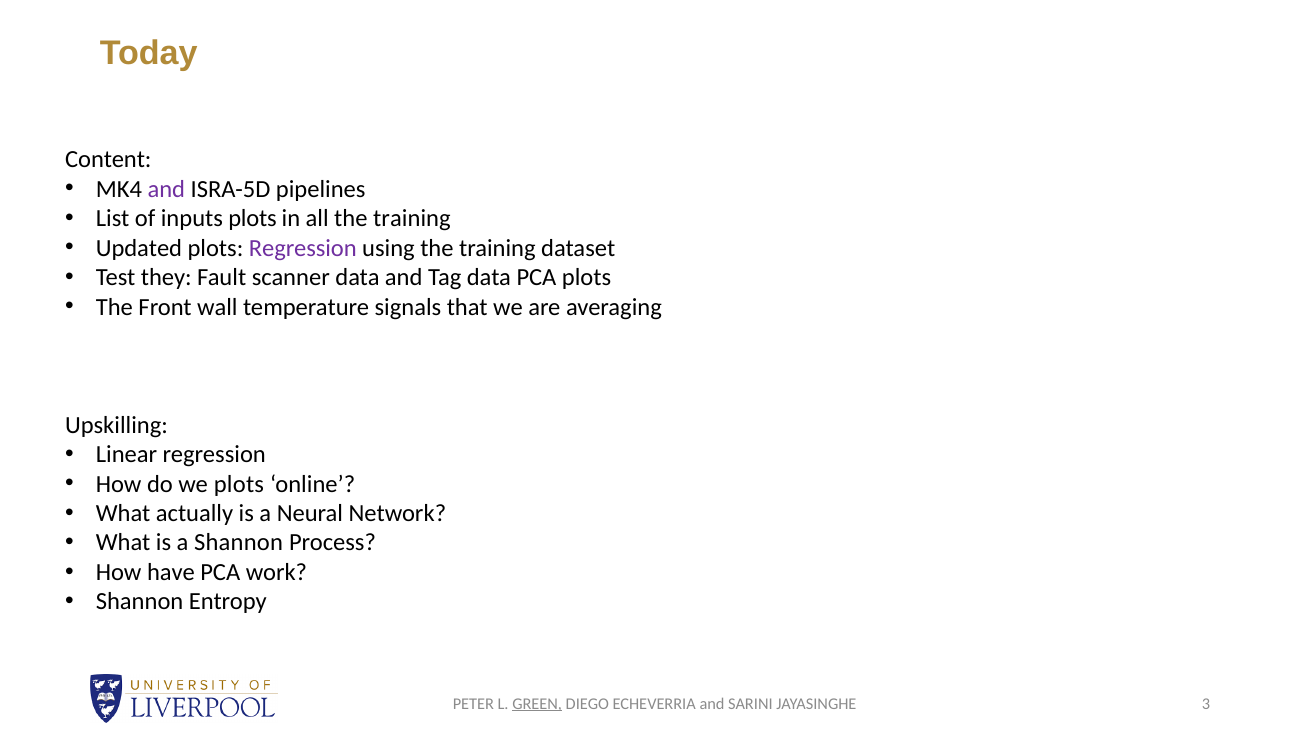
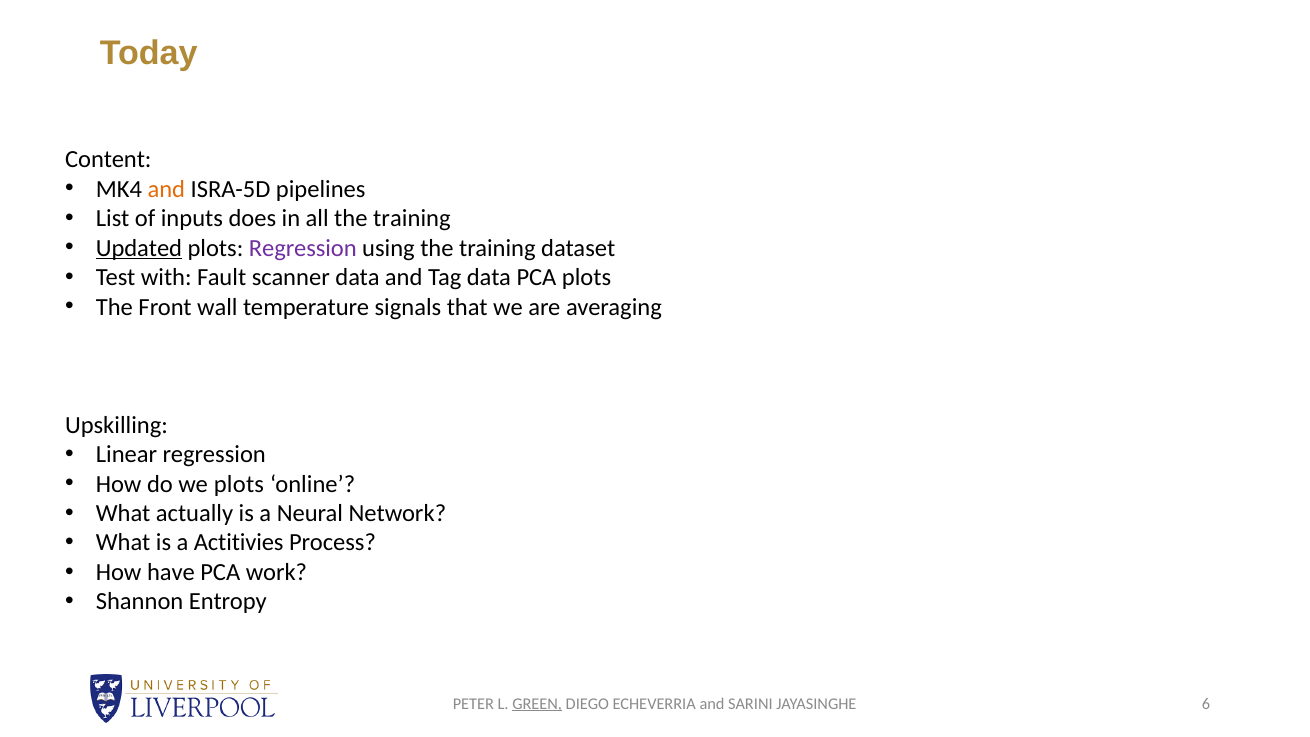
and at (166, 189) colour: purple -> orange
inputs plots: plots -> does
Updated underline: none -> present
they: they -> with
a Shannon: Shannon -> Actitivies
3: 3 -> 6
